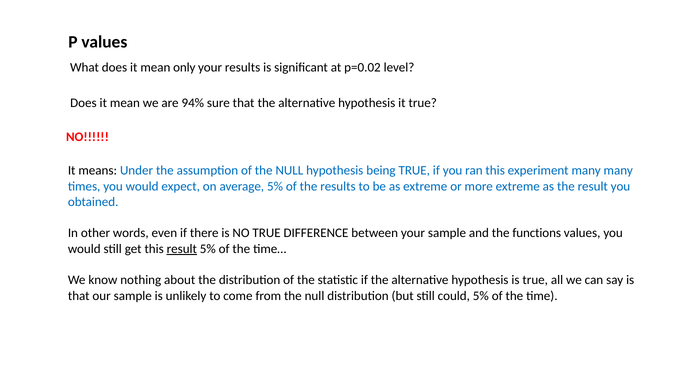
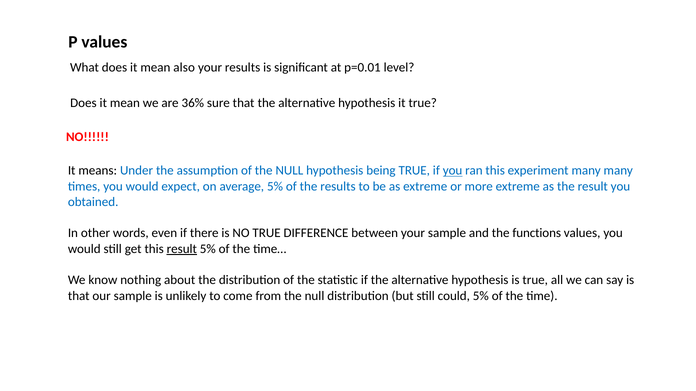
only: only -> also
p=0.02: p=0.02 -> p=0.01
94%: 94% -> 36%
you at (453, 171) underline: none -> present
